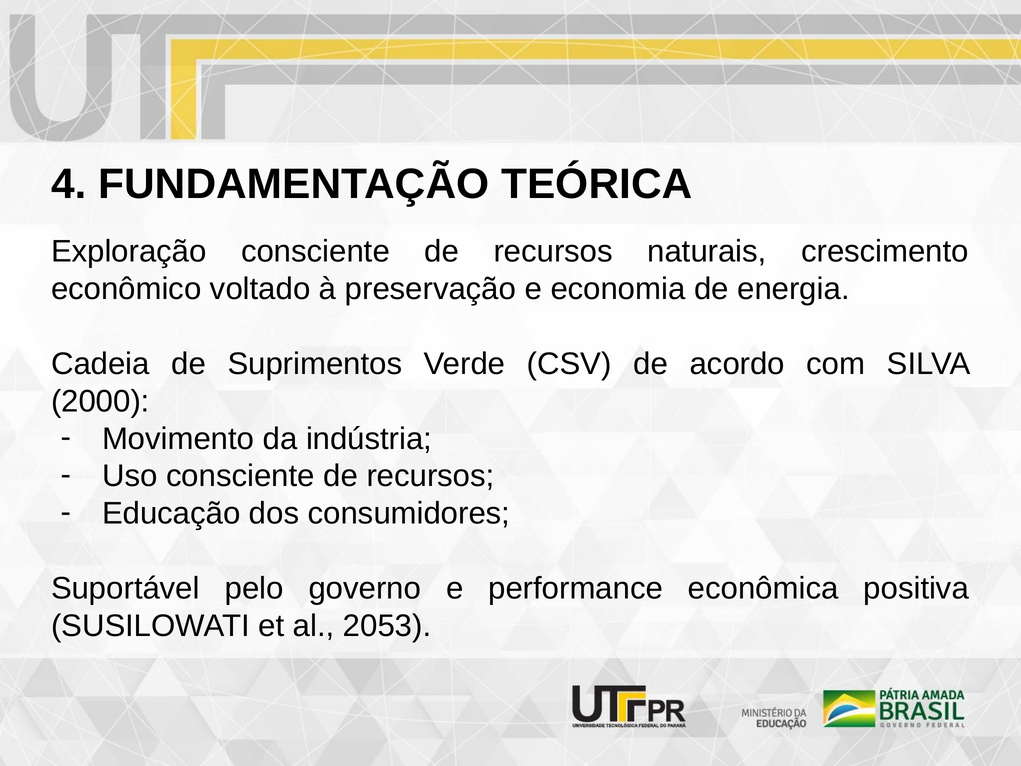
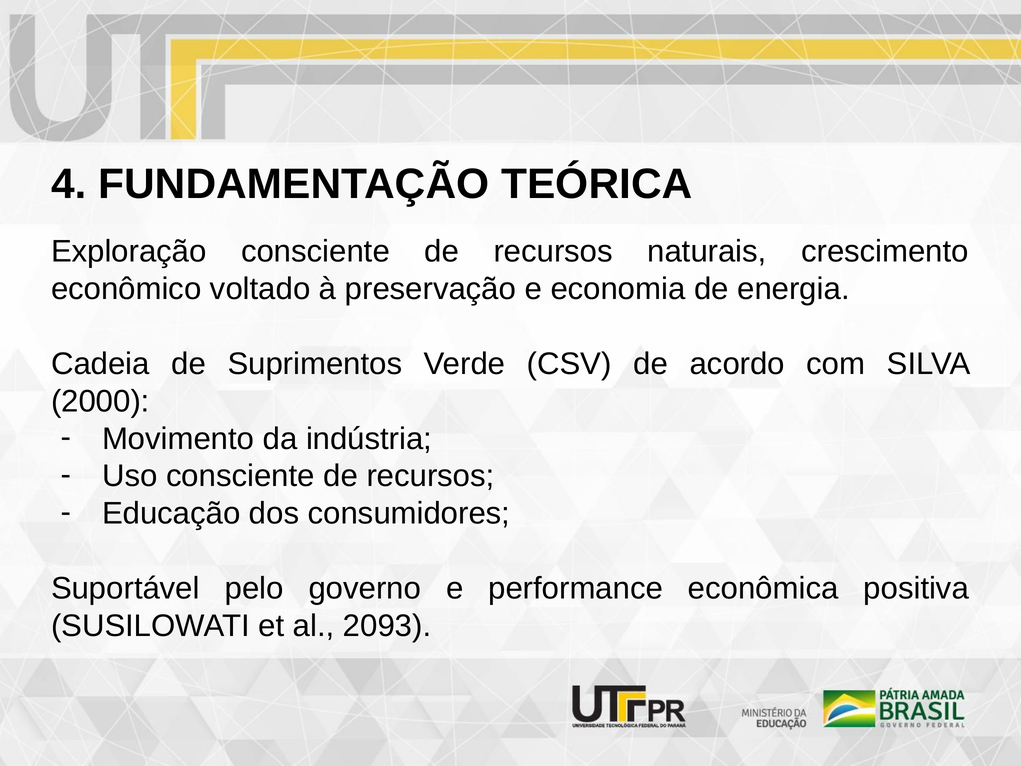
2053: 2053 -> 2093
